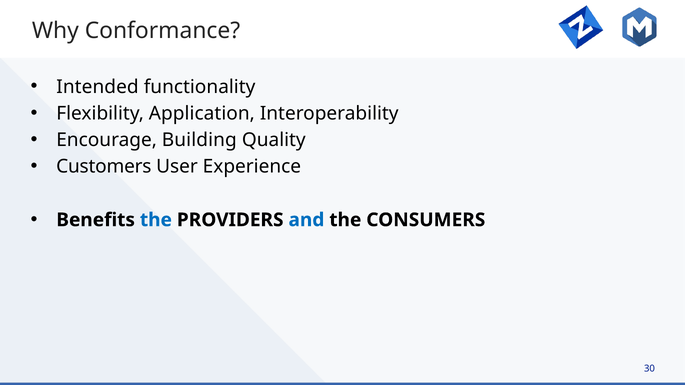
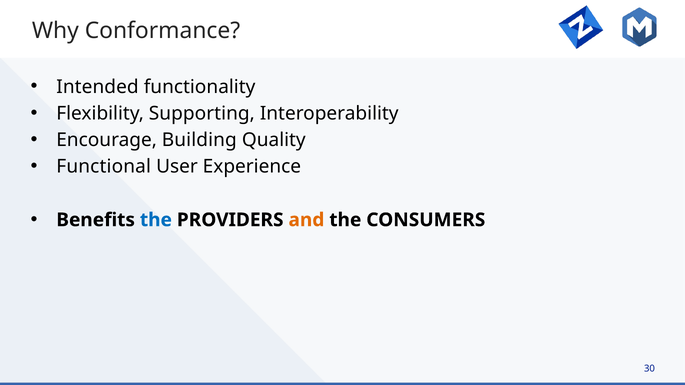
Application: Application -> Supporting
Customers: Customers -> Functional
and colour: blue -> orange
